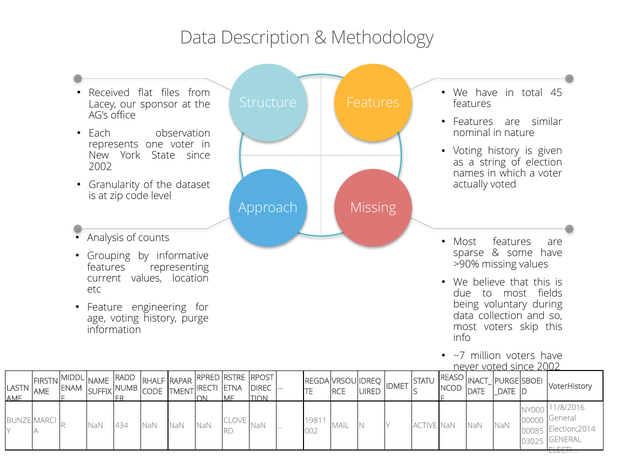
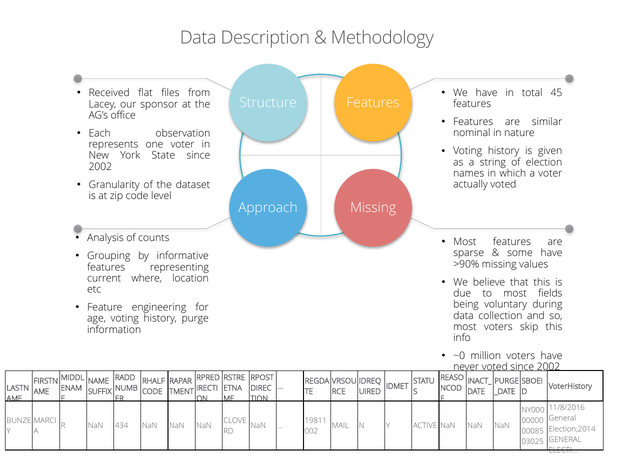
current values: values -> where
~7: ~7 -> ~0
